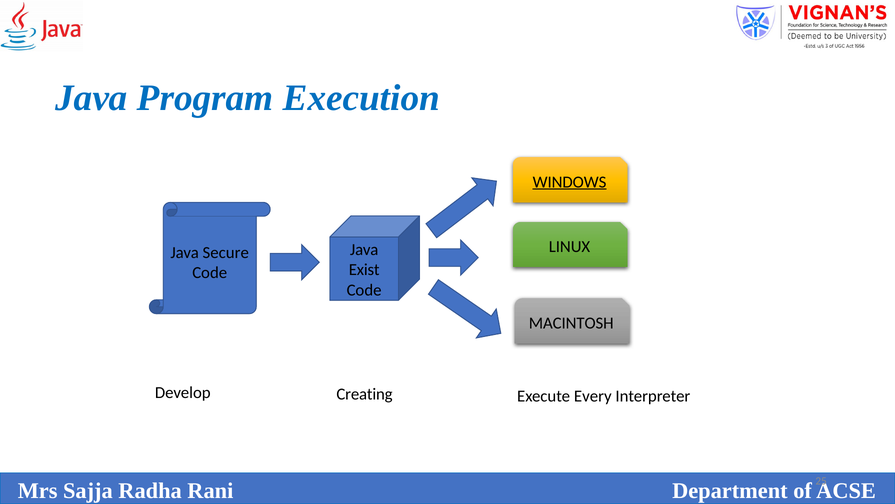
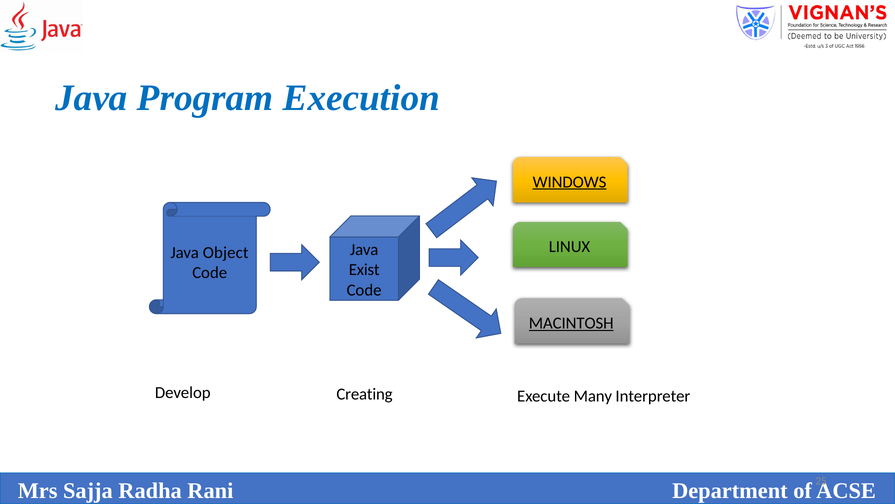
Secure: Secure -> Object
MACINTOSH underline: none -> present
Every: Every -> Many
